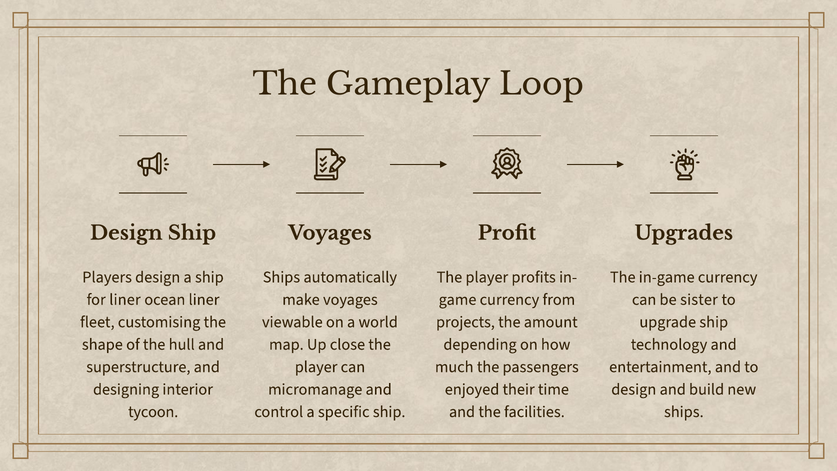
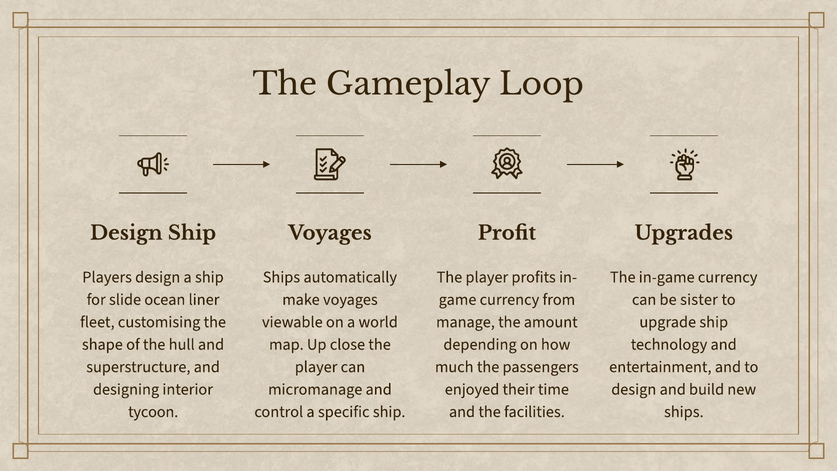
for liner: liner -> slide
projects: projects -> manage
